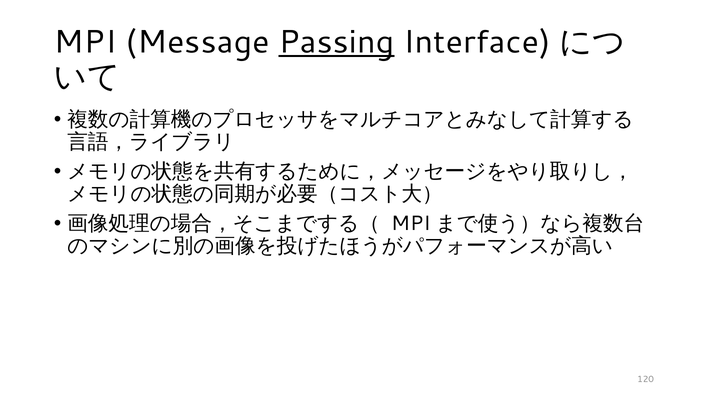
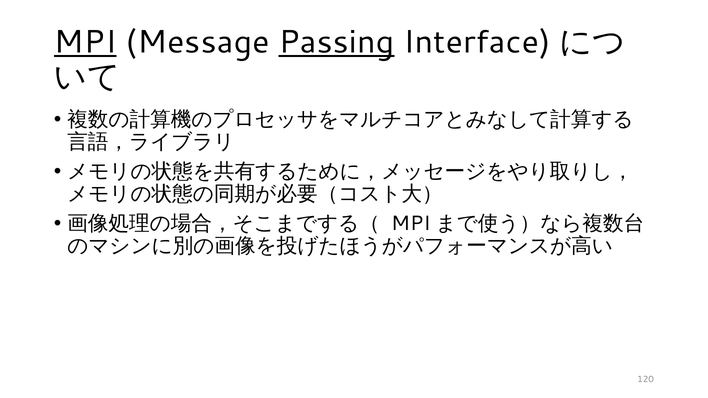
MPI underline: none -> present
